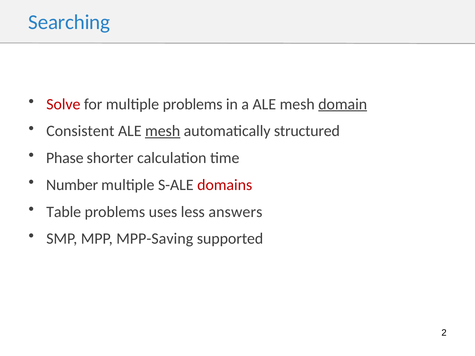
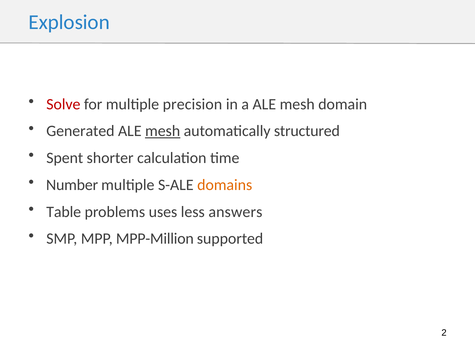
Searching: Searching -> Explosion
multiple problems: problems -> precision
domain underline: present -> none
Consistent: Consistent -> Generated
Phase: Phase -> Spent
domains colour: red -> orange
MPP-Saving: MPP-Saving -> MPP-Million
